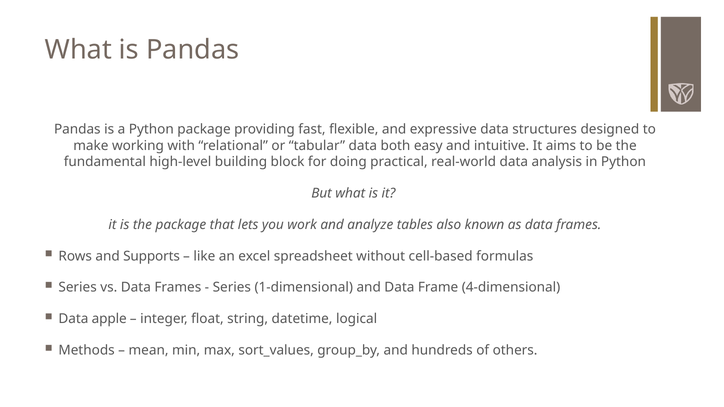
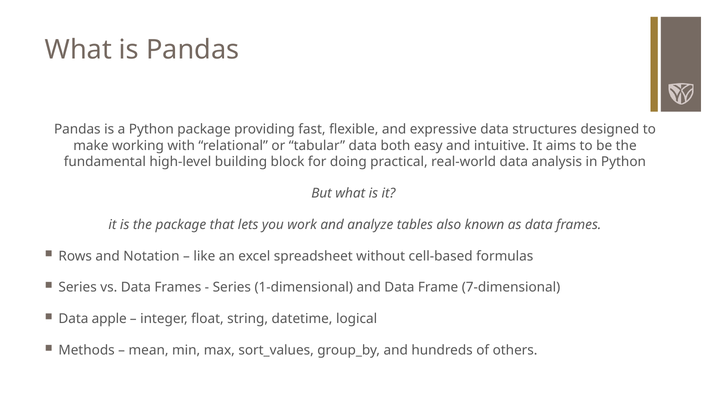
Supports: Supports -> Notation
4-dimensional: 4-dimensional -> 7-dimensional
